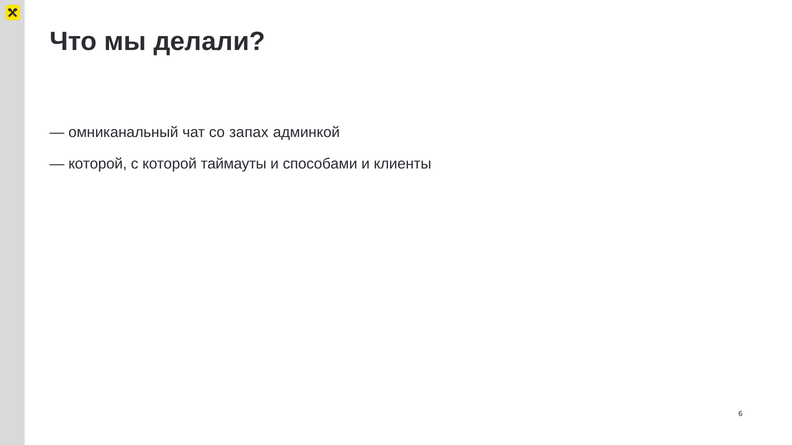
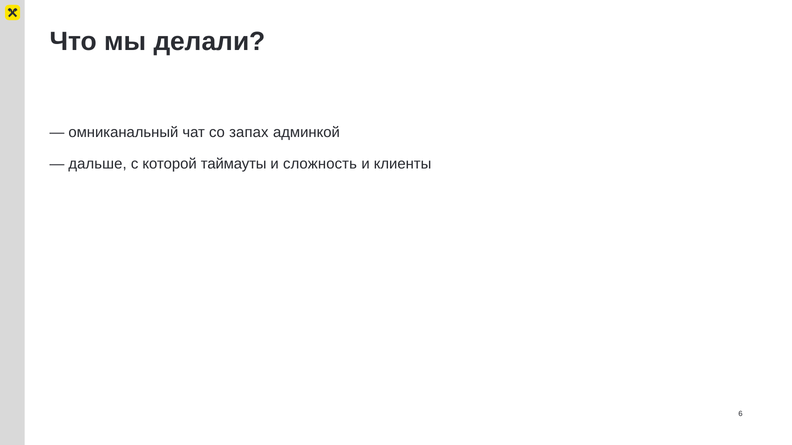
которой at (98, 164): которой -> дальше
способами: способами -> сложность
